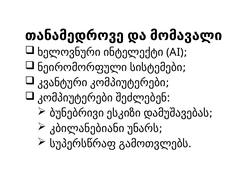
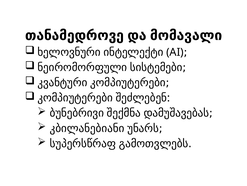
ესკიზი: ესკიზი -> შექმნა
